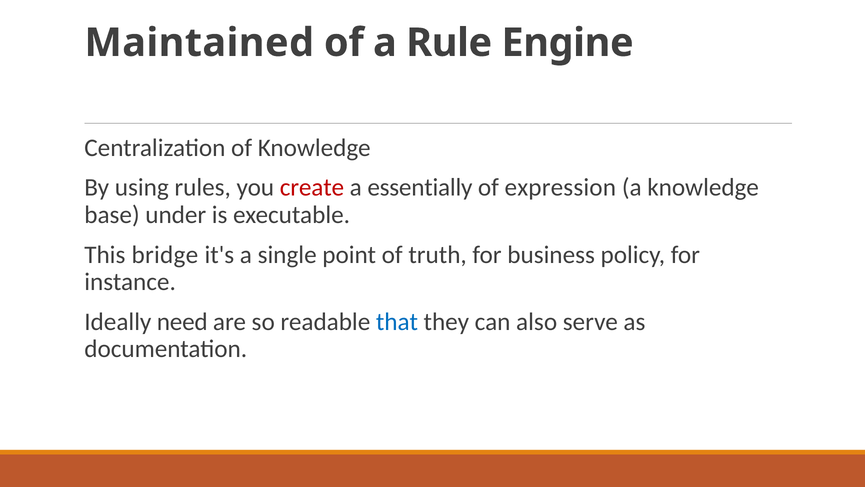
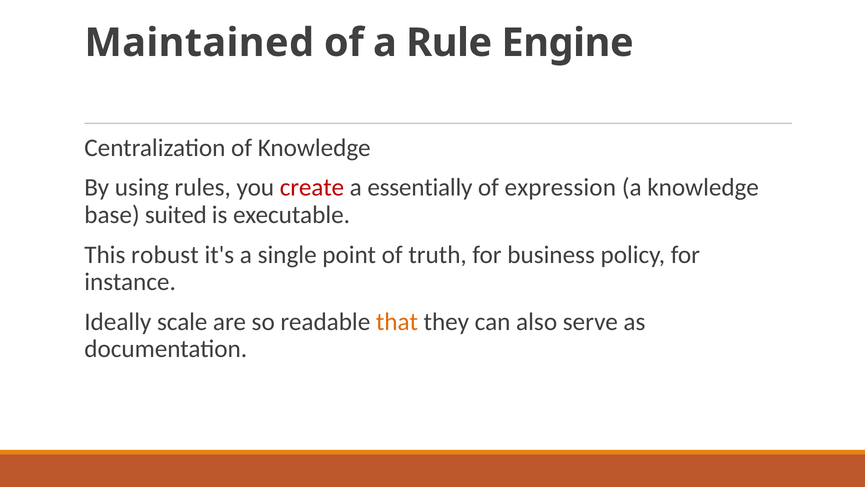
under: under -> suited
bridge: bridge -> robust
need: need -> scale
that colour: blue -> orange
